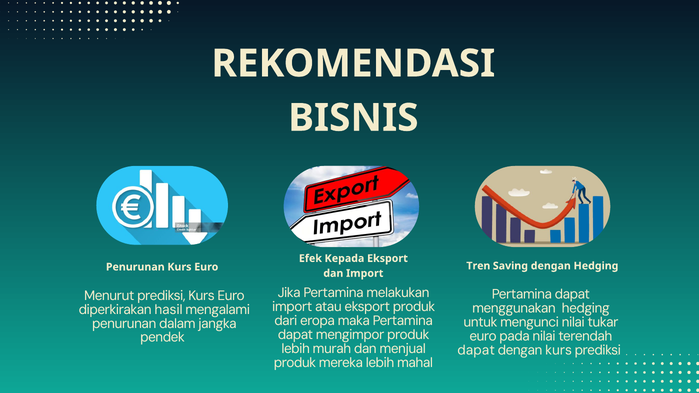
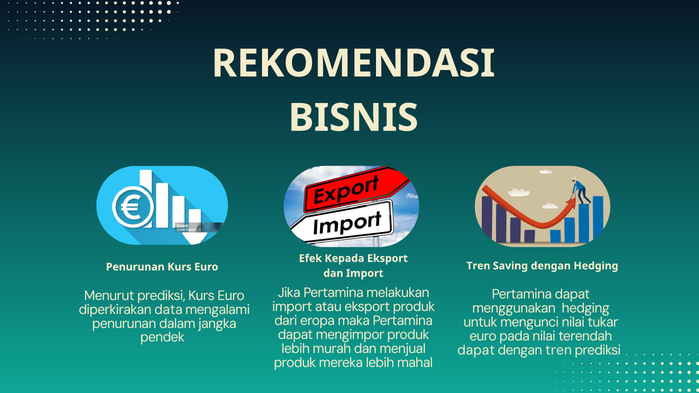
hasil: hasil -> data
dengan kurs: kurs -> tren
